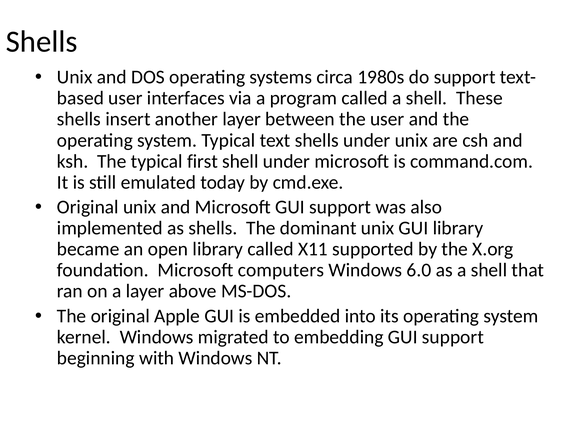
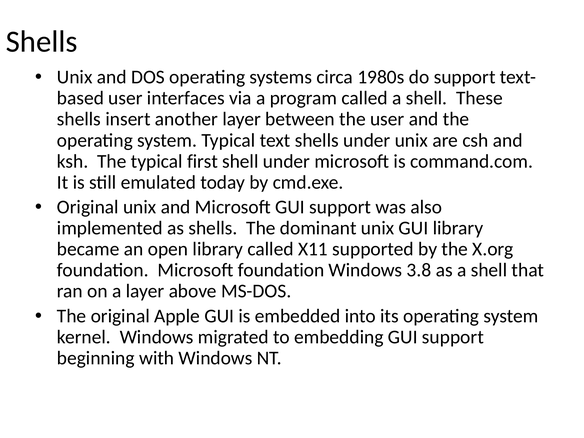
Microsoft computers: computers -> foundation
6.0: 6.0 -> 3.8
